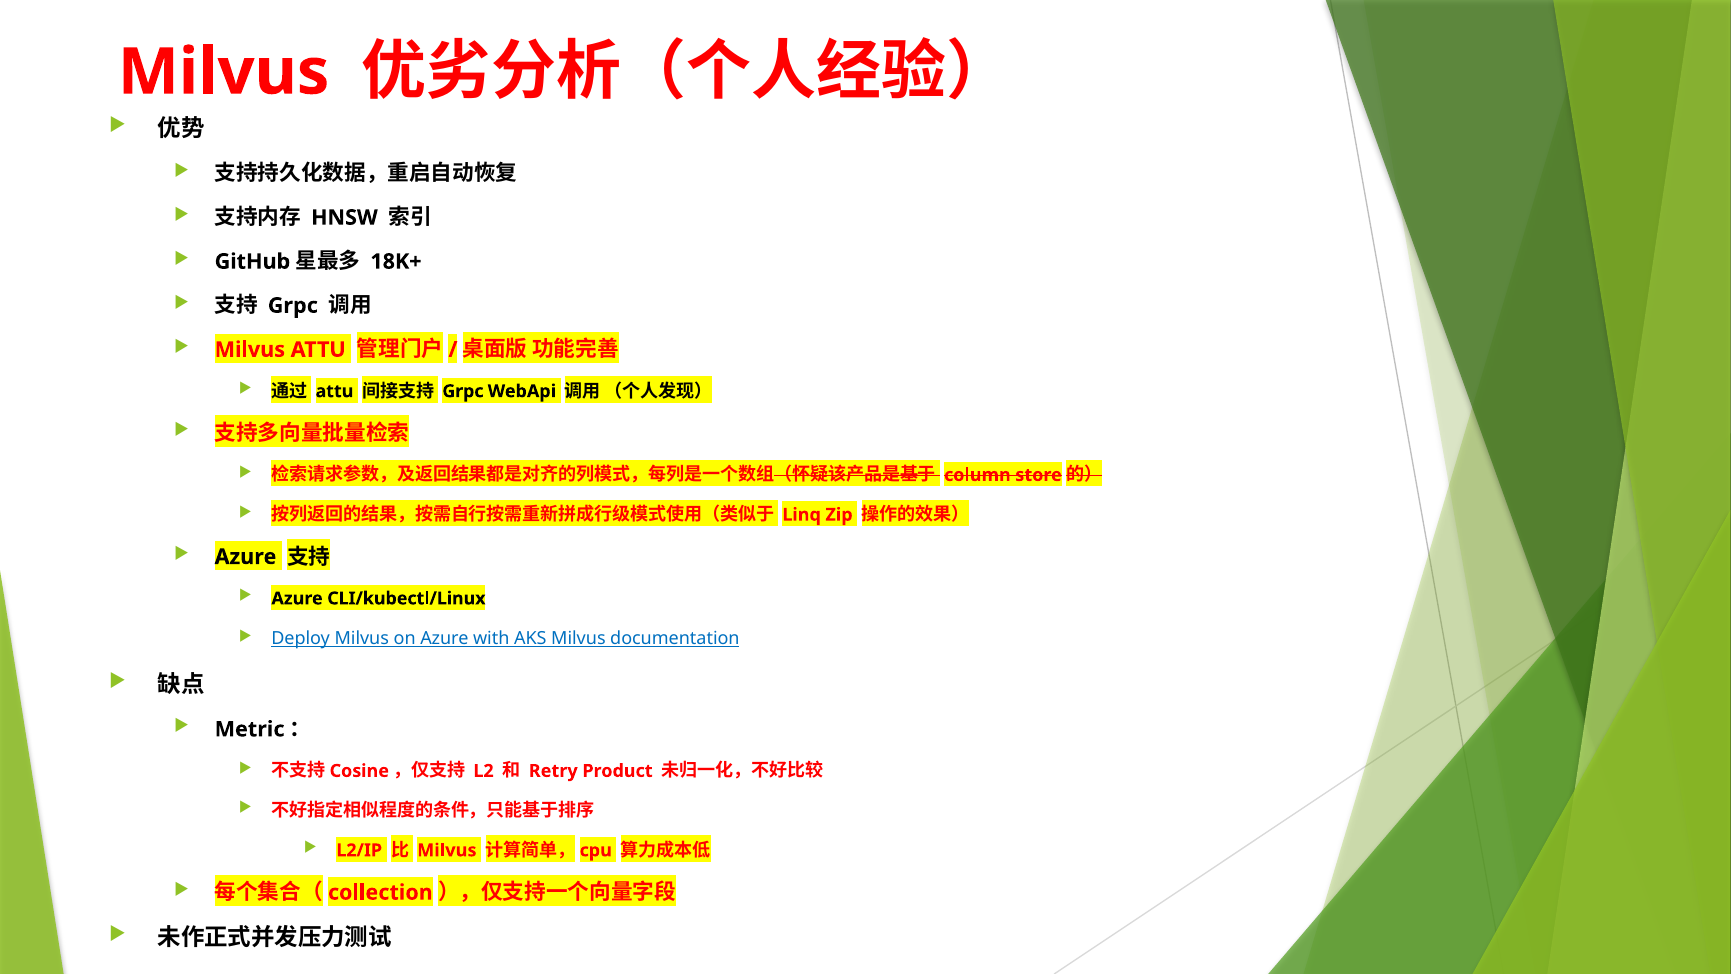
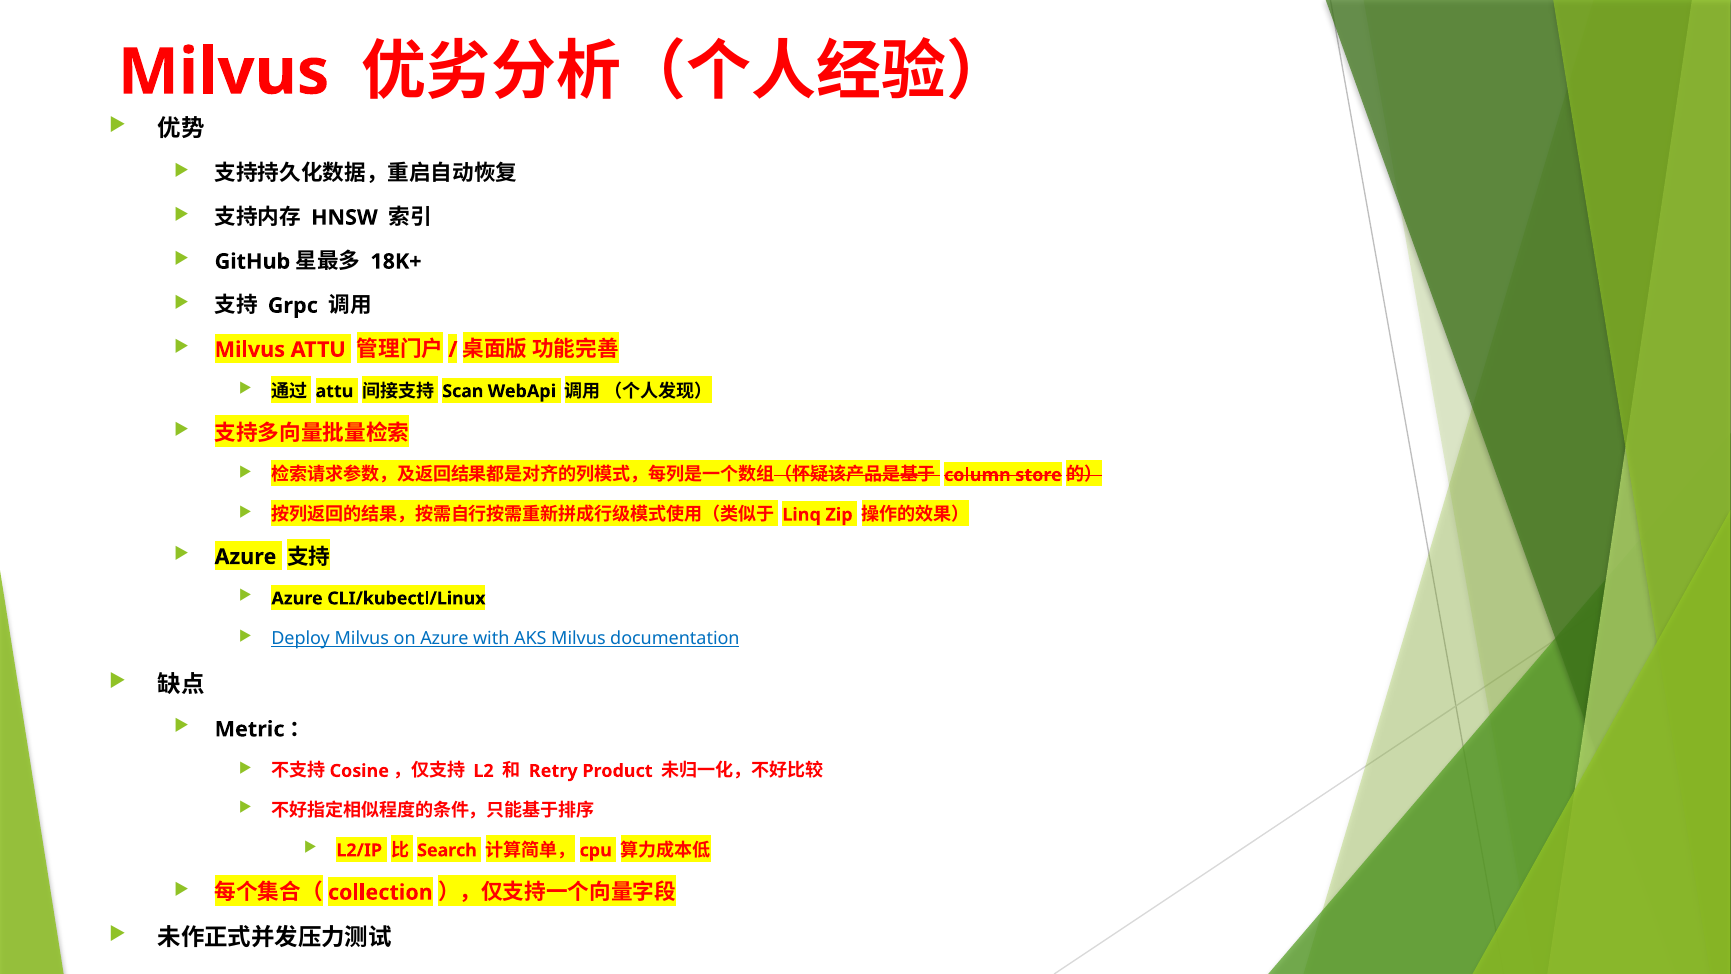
Grpc at (463, 391): Grpc -> Scan
Milvus at (447, 850): Milvus -> Search
